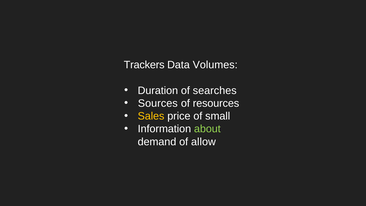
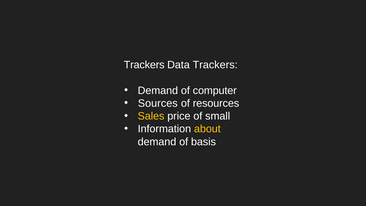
Data Volumes: Volumes -> Trackers
Duration at (158, 90): Duration -> Demand
searches: searches -> computer
about colour: light green -> yellow
allow: allow -> basis
